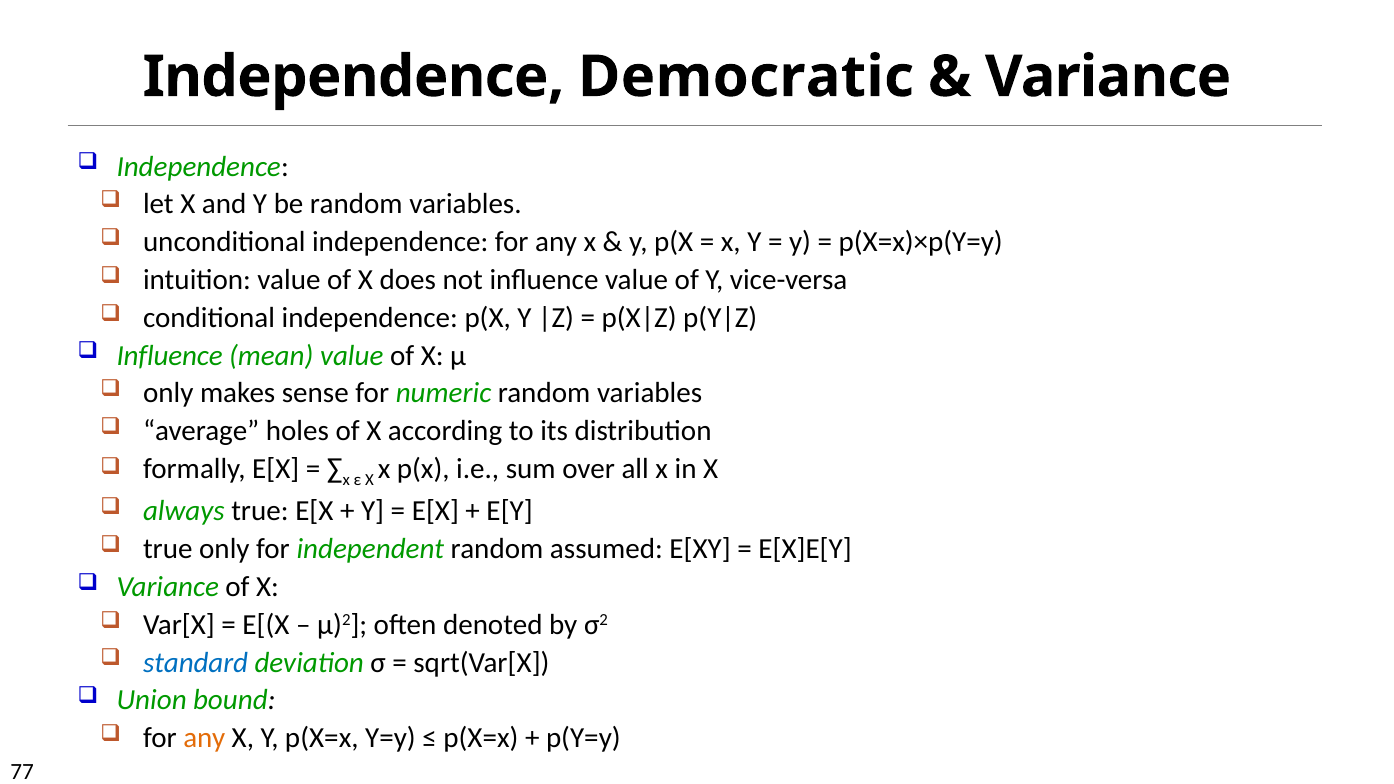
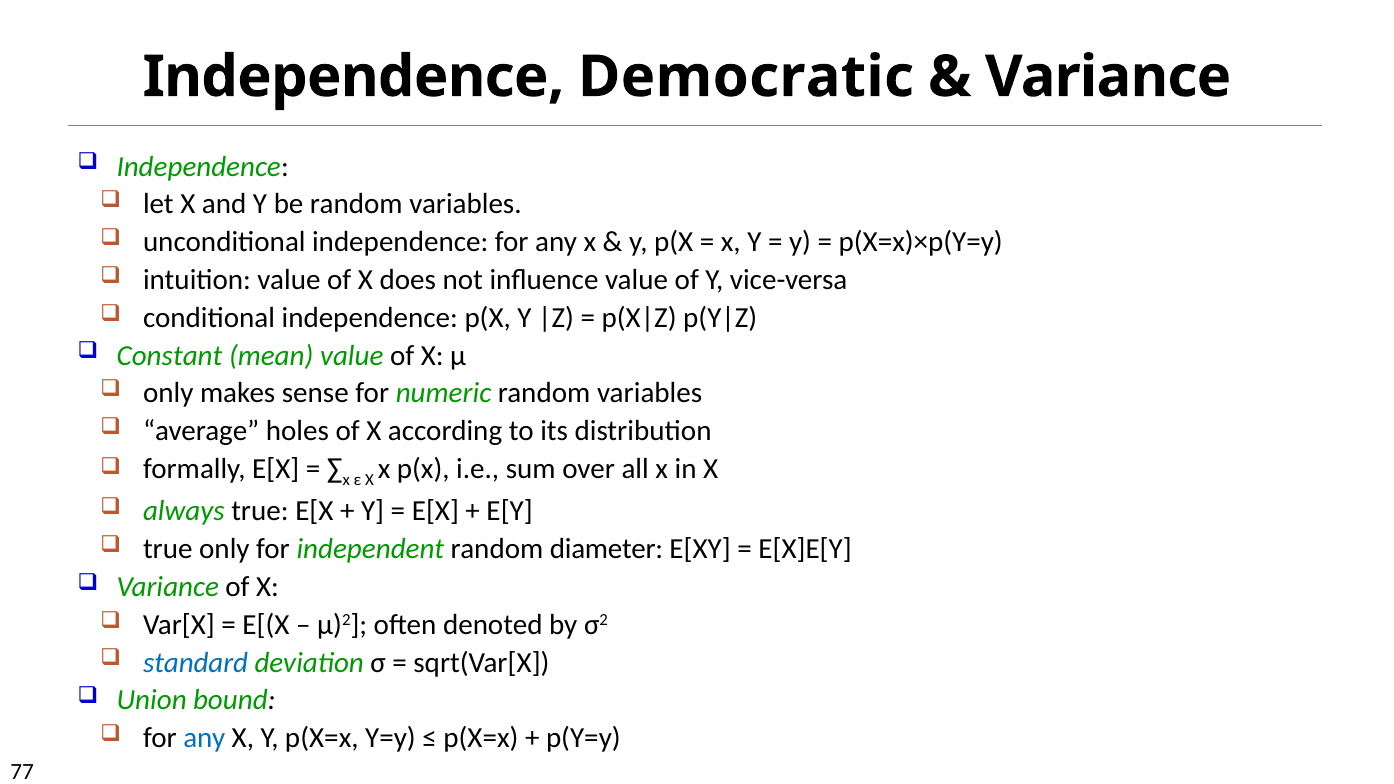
Influence at (170, 355): Influence -> Constant
assumed: assumed -> diameter
any at (204, 738) colour: orange -> blue
